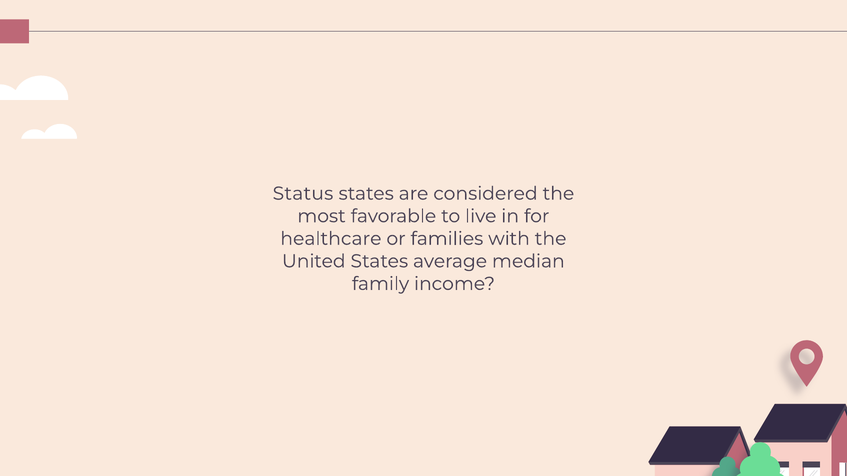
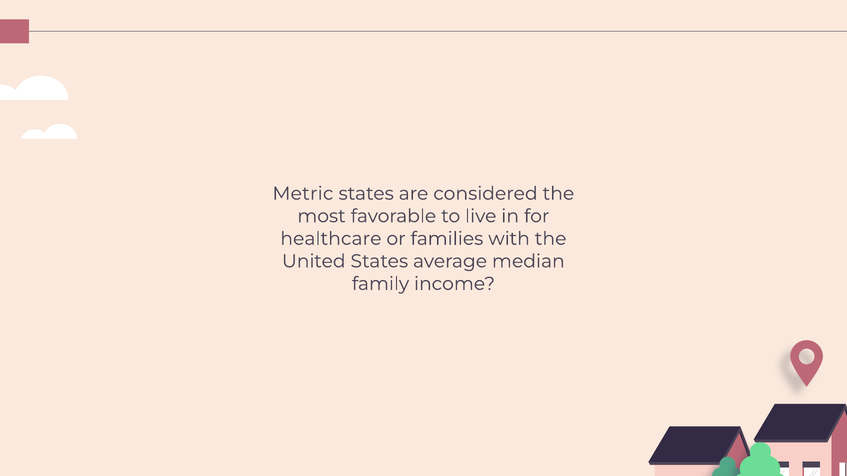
Status: Status -> Metric
